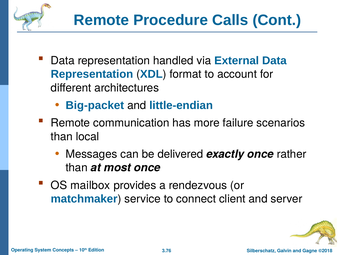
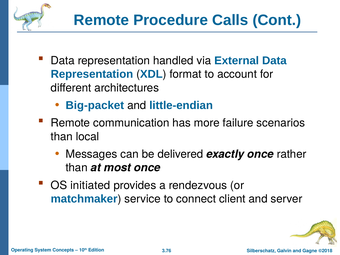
mailbox: mailbox -> initiated
